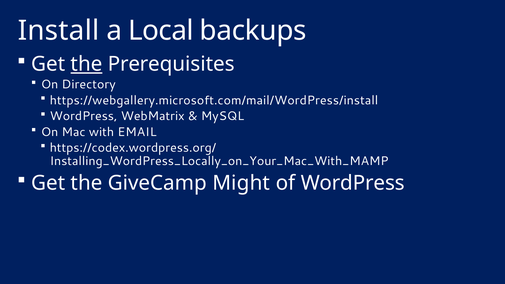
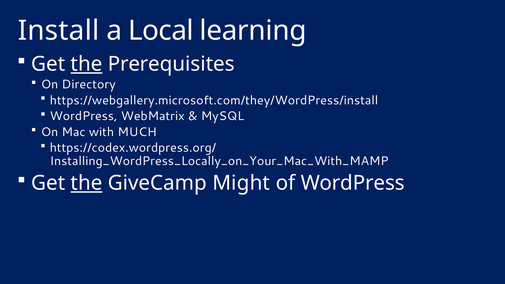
backups: backups -> learning
https://webgallery.microsoft.com/mail/WordPress/install: https://webgallery.microsoft.com/mail/WordPress/install -> https://webgallery.microsoft.com/they/WordPress/install
EMAIL: EMAIL -> MUCH
the at (86, 183) underline: none -> present
